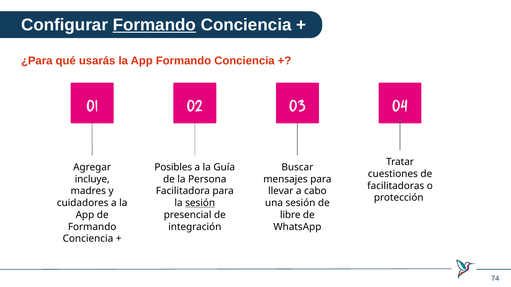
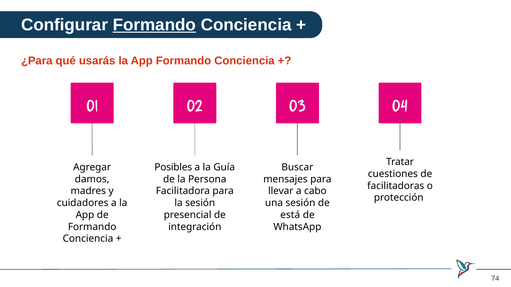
incluye: incluye -> damos
sesión at (200, 203) underline: present -> none
libre: libre -> está
